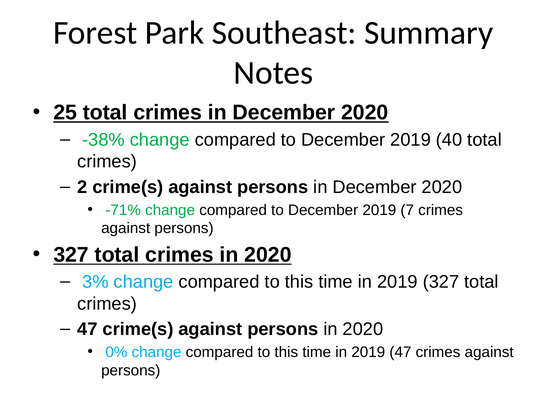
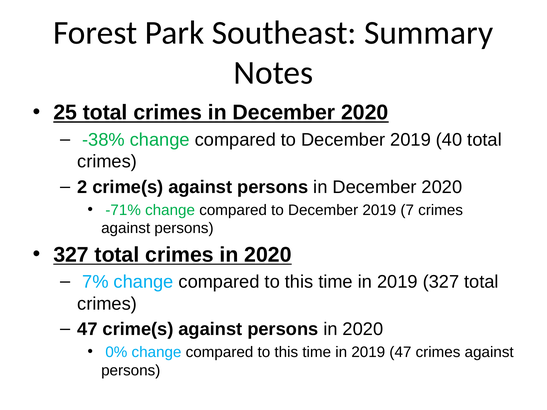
3%: 3% -> 7%
